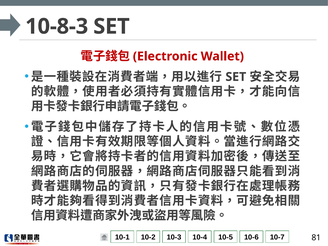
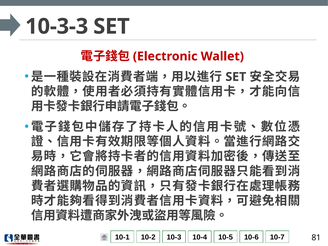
10-8-3: 10-8-3 -> 10-3-3
